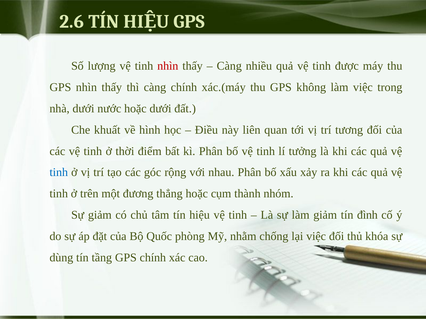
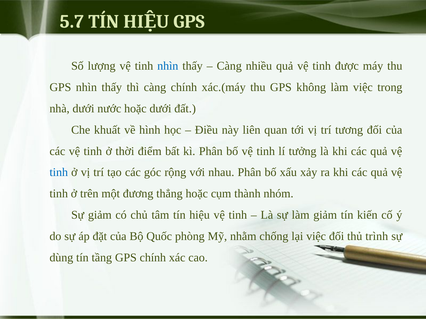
2.6: 2.6 -> 5.7
nhìn at (168, 66) colour: red -> blue
đình: đình -> kiến
khóa: khóa -> trình
